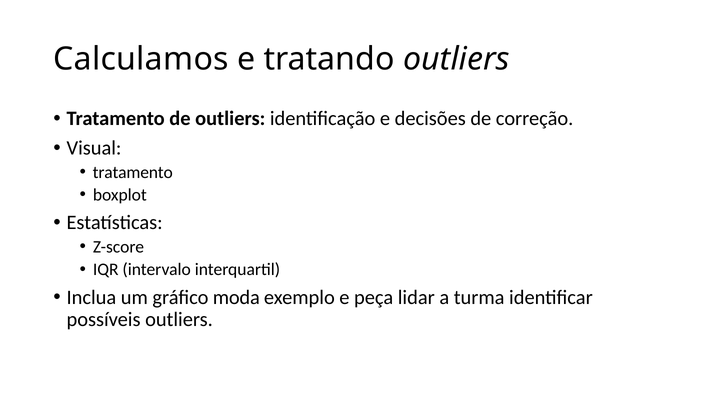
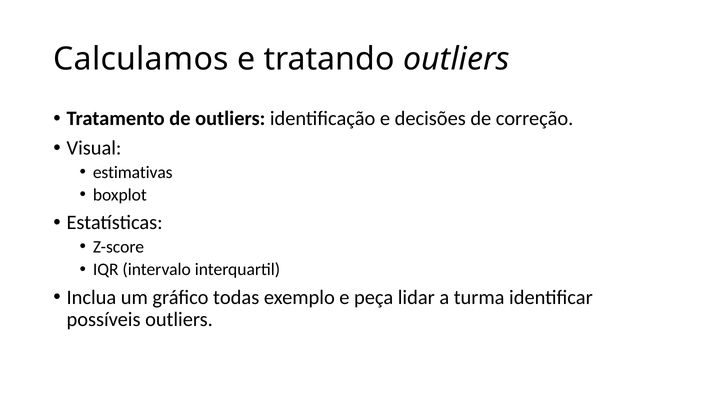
tratamento at (133, 172): tratamento -> estimativas
moda: moda -> todas
